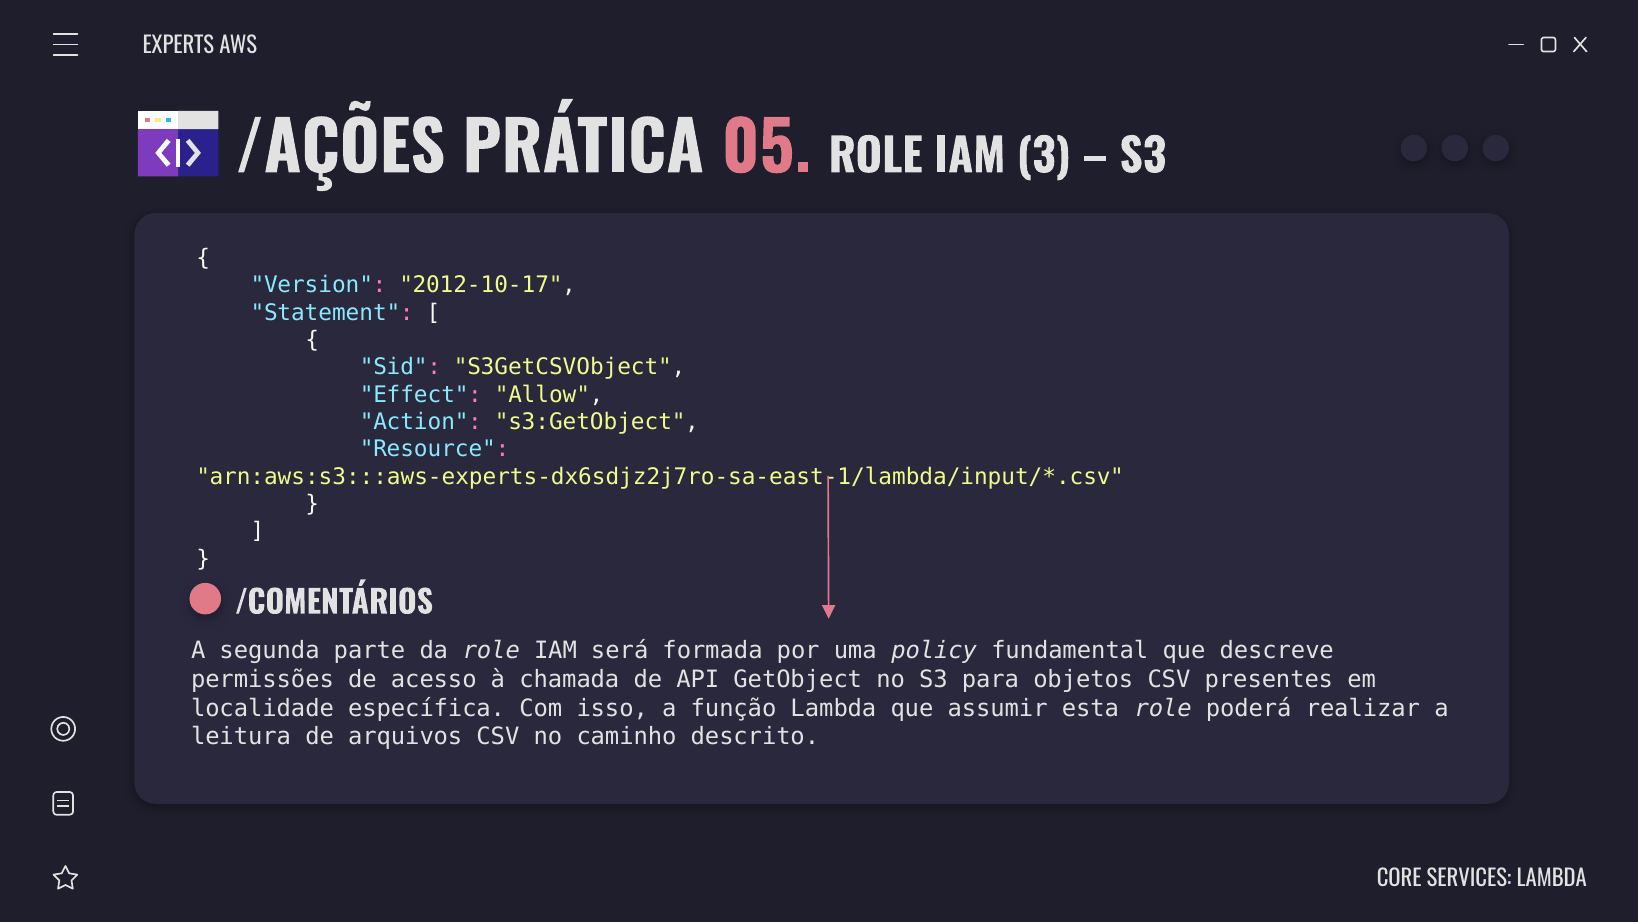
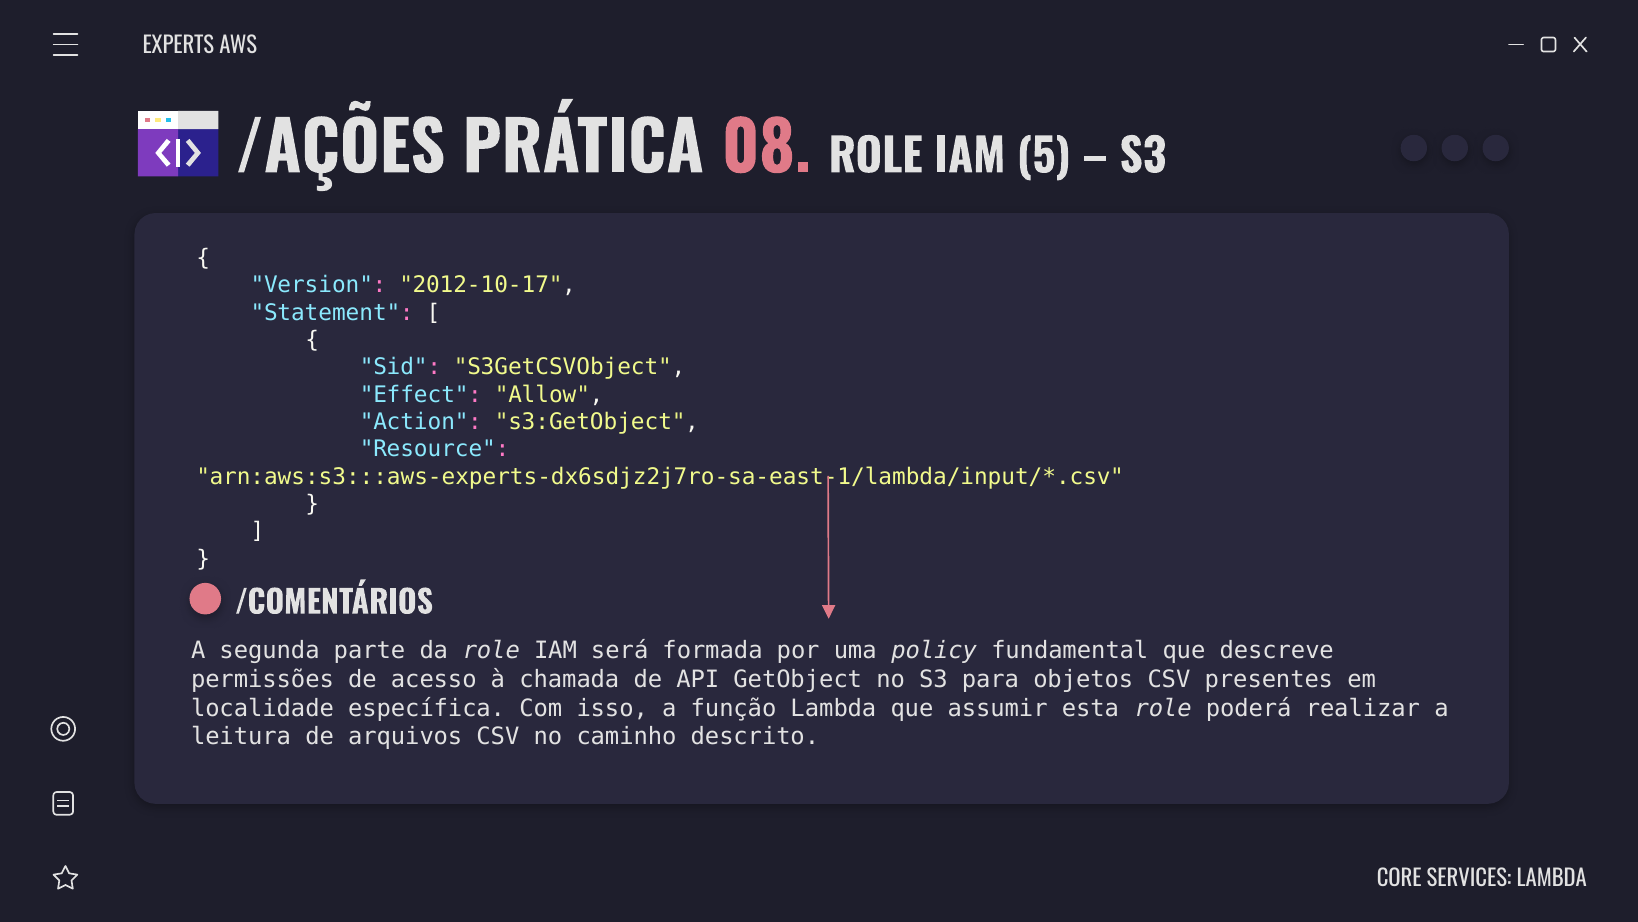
05: 05 -> 08
3: 3 -> 5
